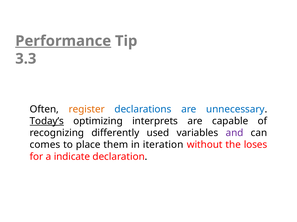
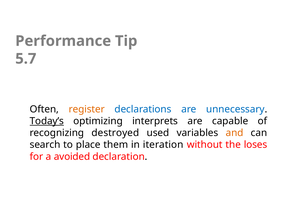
Performance underline: present -> none
3.3: 3.3 -> 5.7
differently: differently -> destroyed
and colour: purple -> orange
comes: comes -> search
indicate: indicate -> avoided
